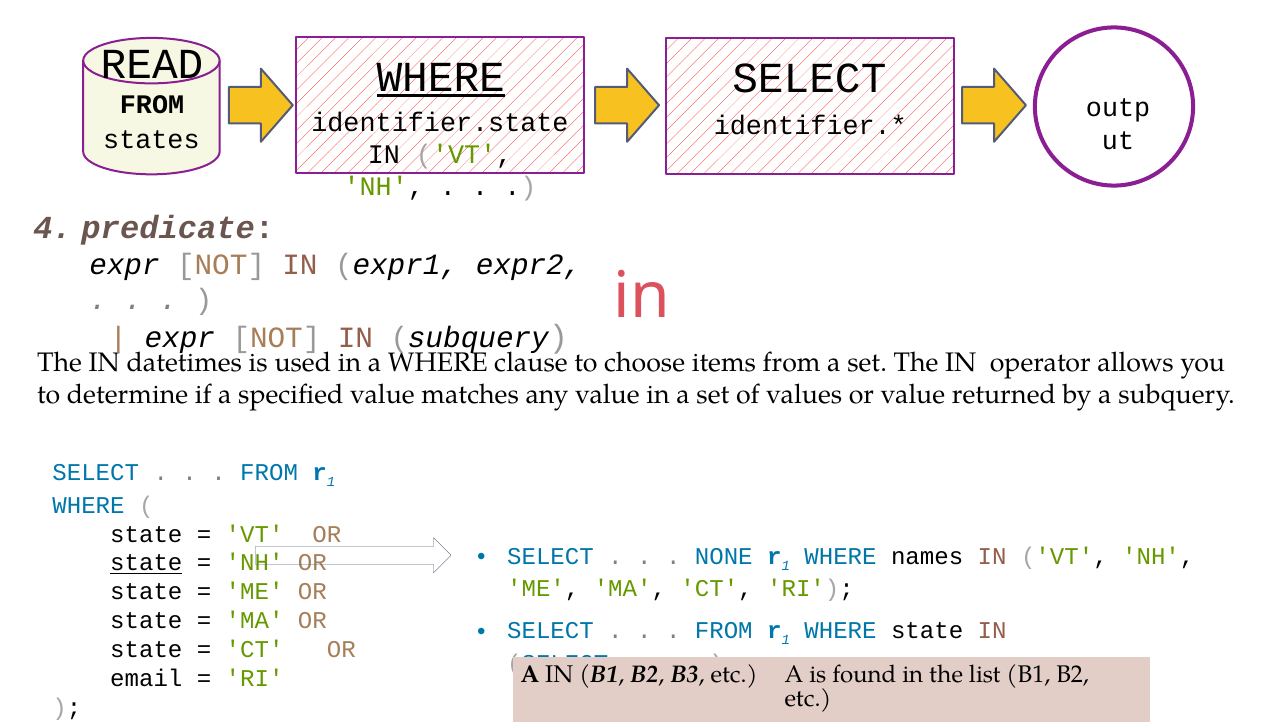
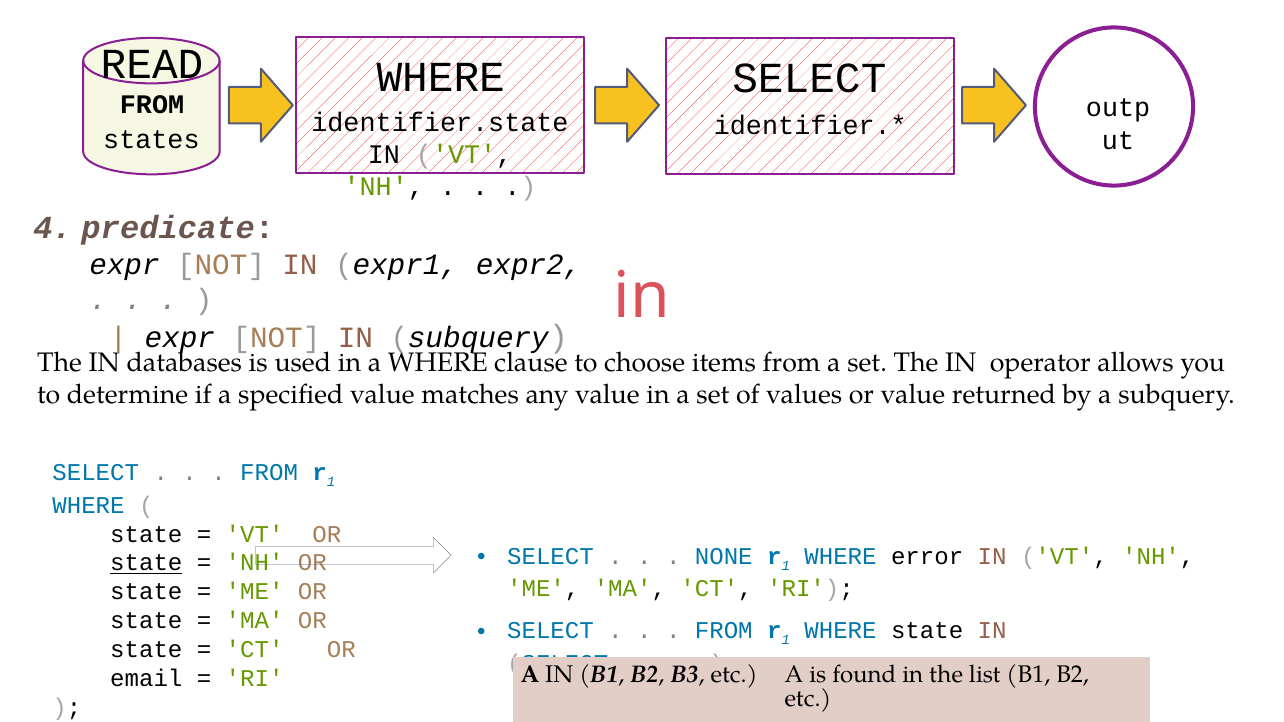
WHERE at (441, 77) underline: present -> none
datetimes: datetimes -> databases
names: names -> error
